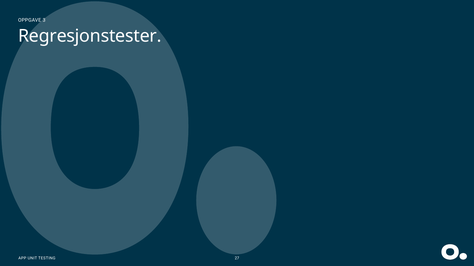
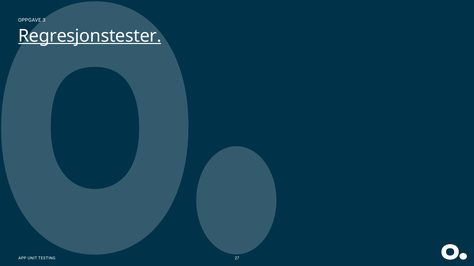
Regresjonstester underline: none -> present
